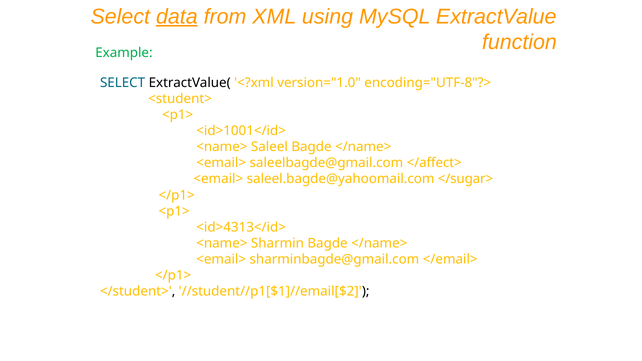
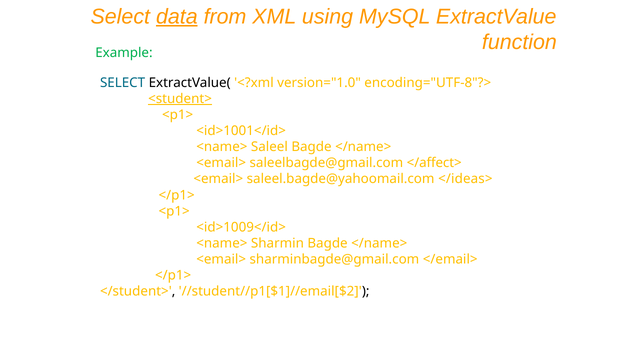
<student> underline: none -> present
</sugar>: </sugar> -> </ideas>
<id>4313</id>: <id>4313</id> -> <id>1009</id>
